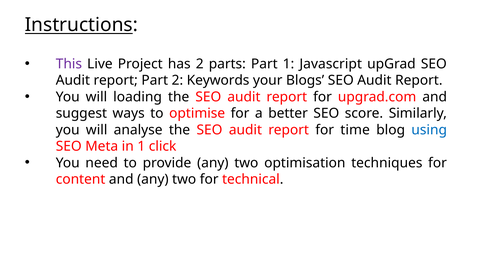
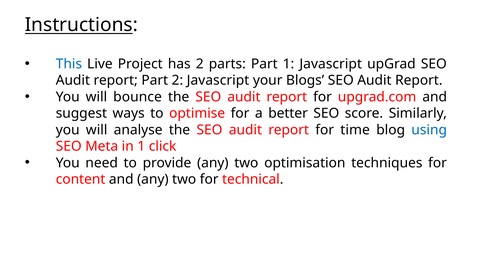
This colour: purple -> blue
2 Keywords: Keywords -> Javascript
loading: loading -> bounce
